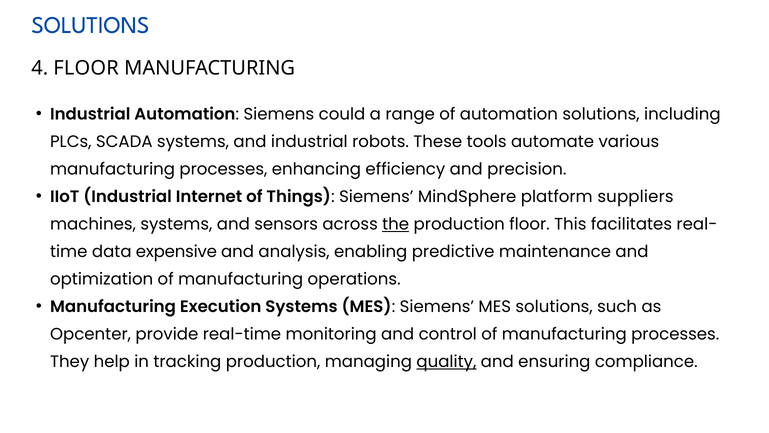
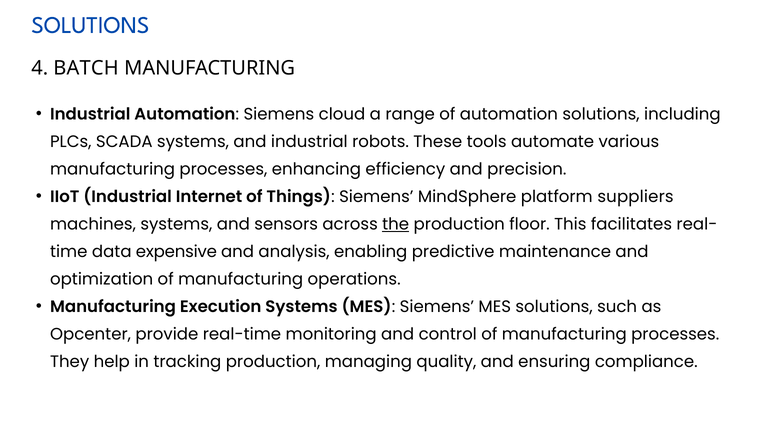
4 FLOOR: FLOOR -> BATCH
could: could -> cloud
quality underline: present -> none
